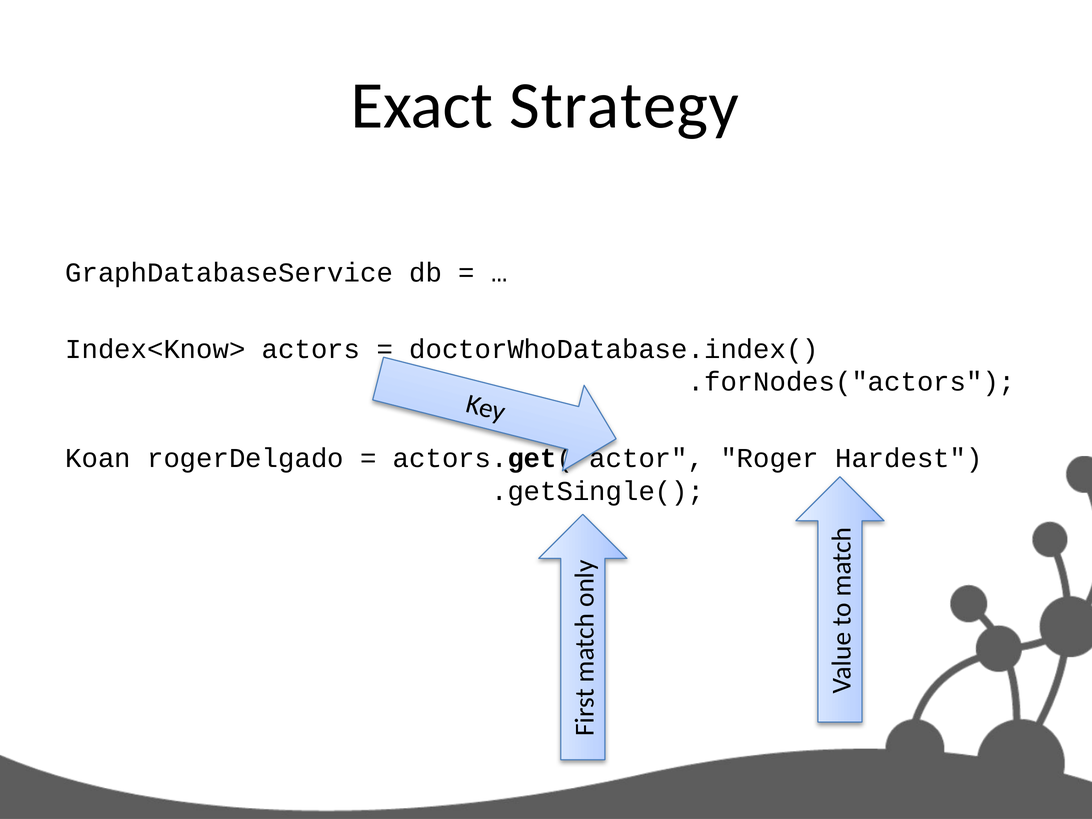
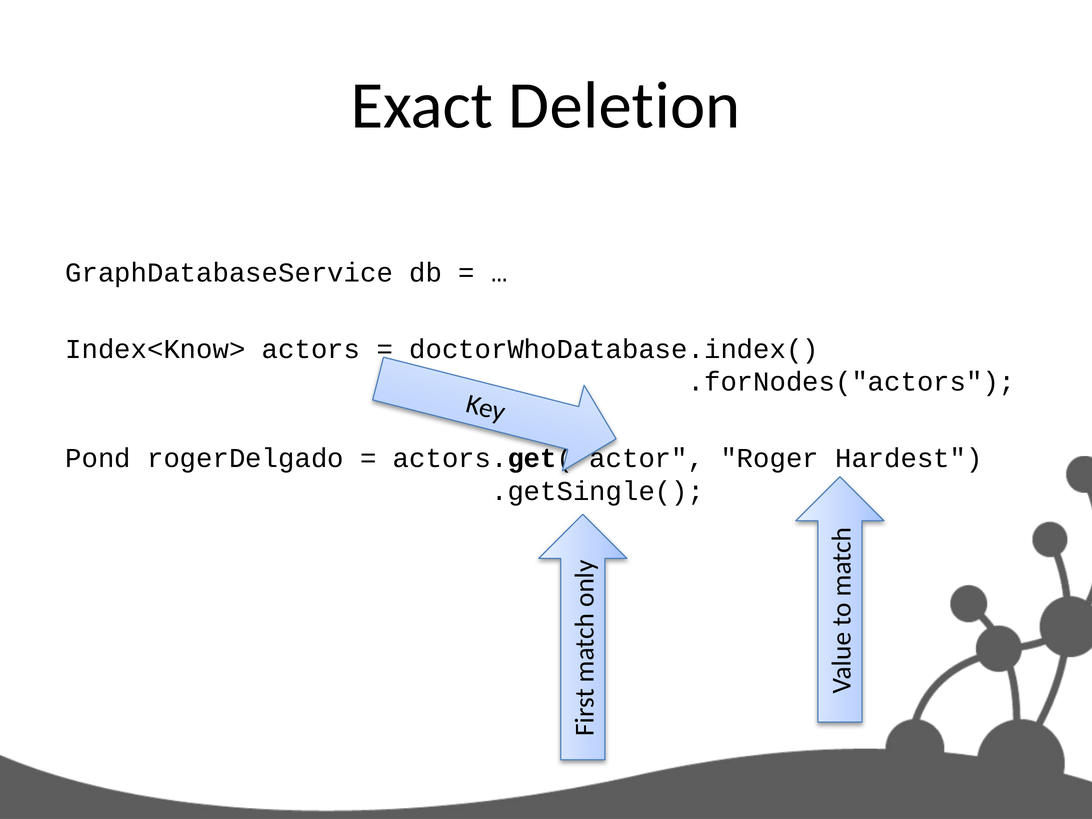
Strategy: Strategy -> Deletion
Koan: Koan -> Pond
